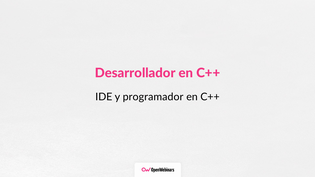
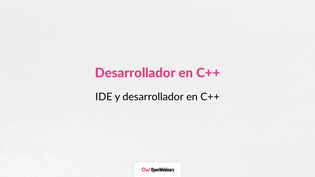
y programador: programador -> desarrollador
